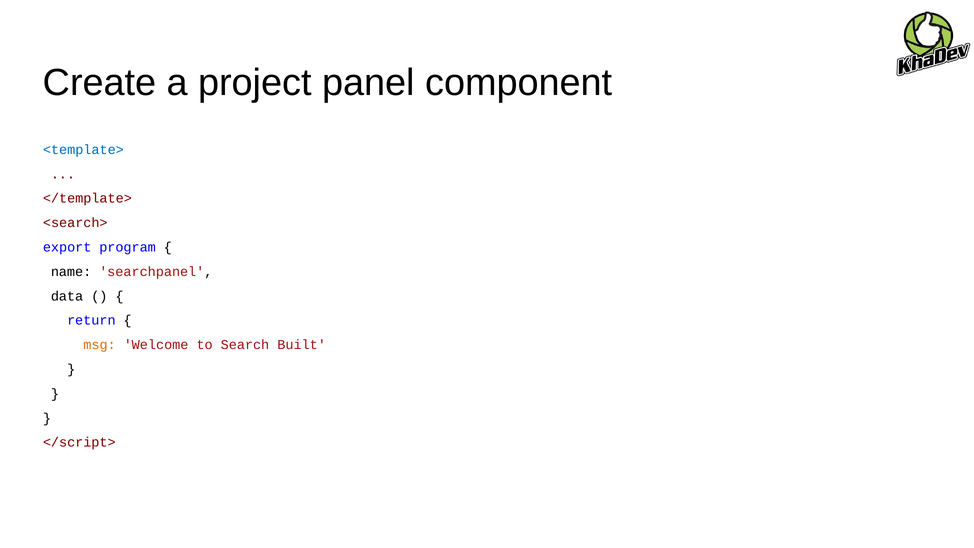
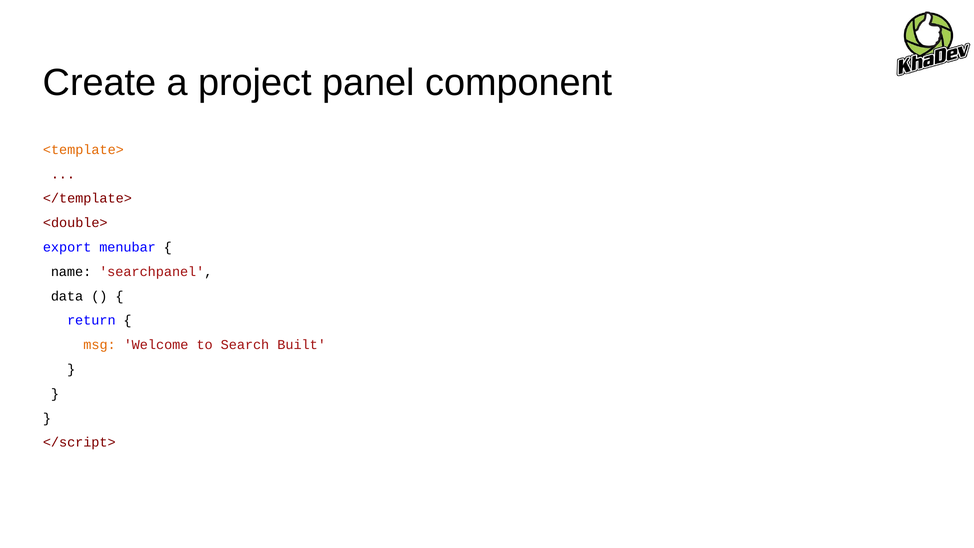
<template> colour: blue -> orange
<search>: <search> -> <double>
program: program -> menubar
